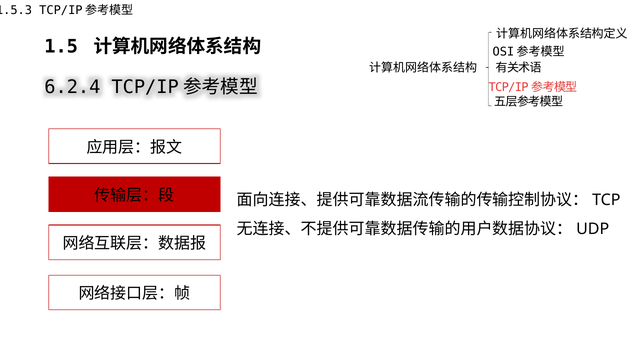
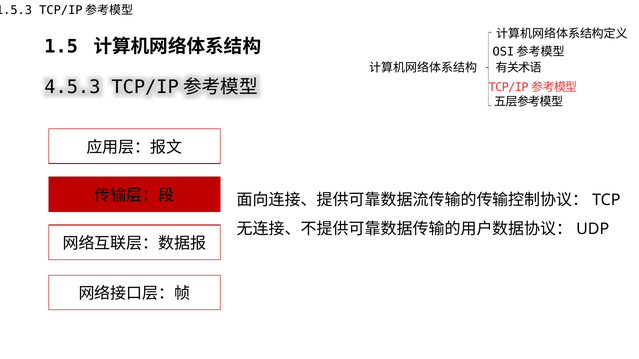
6.2.4: 6.2.4 -> 4.5.3
